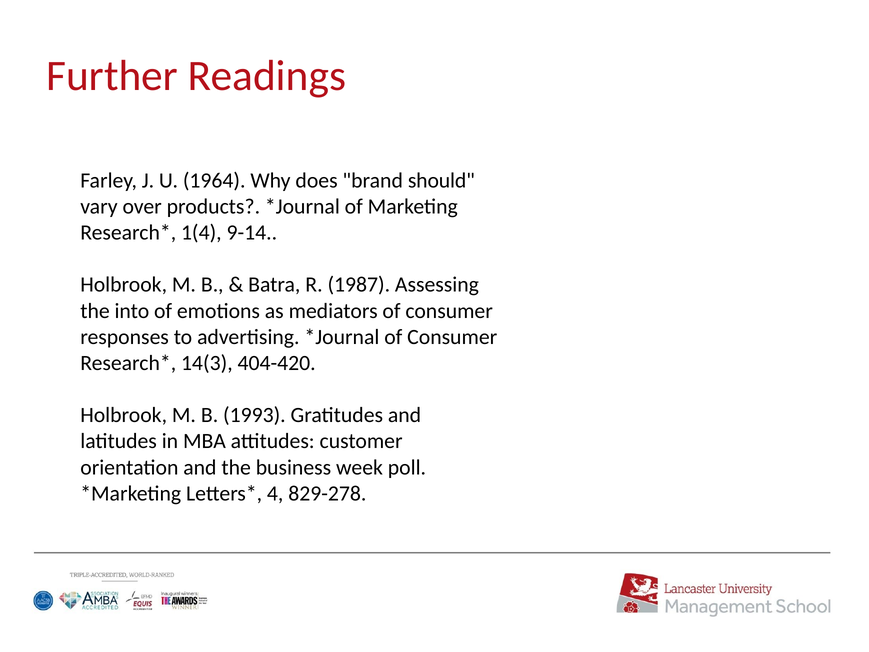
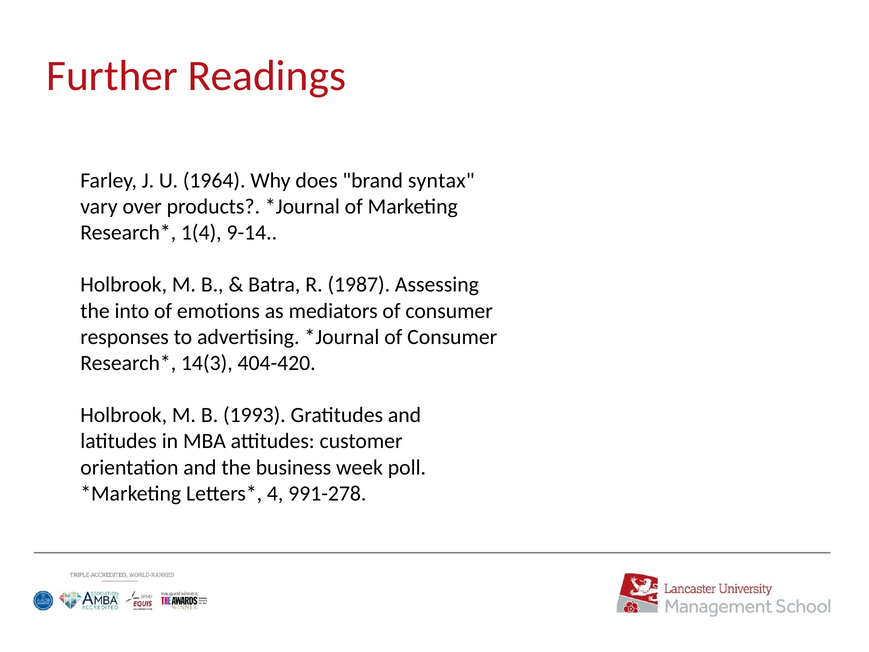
should: should -> syntax
829-278: 829-278 -> 991-278
